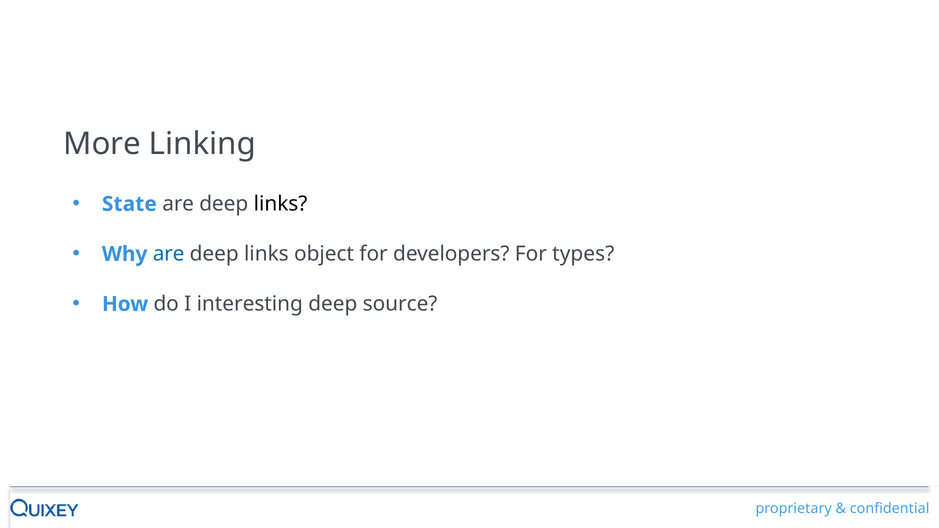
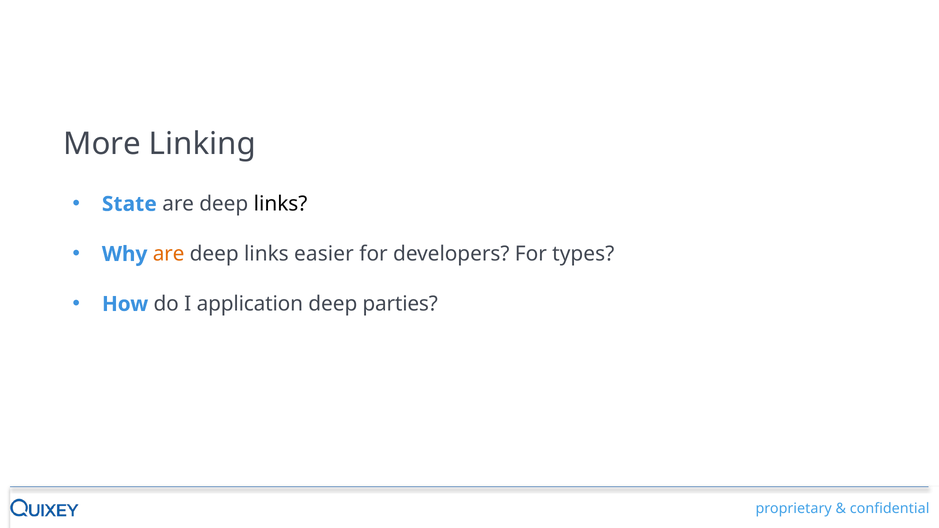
are at (169, 254) colour: blue -> orange
object: object -> easier
interesting: interesting -> application
source: source -> parties
